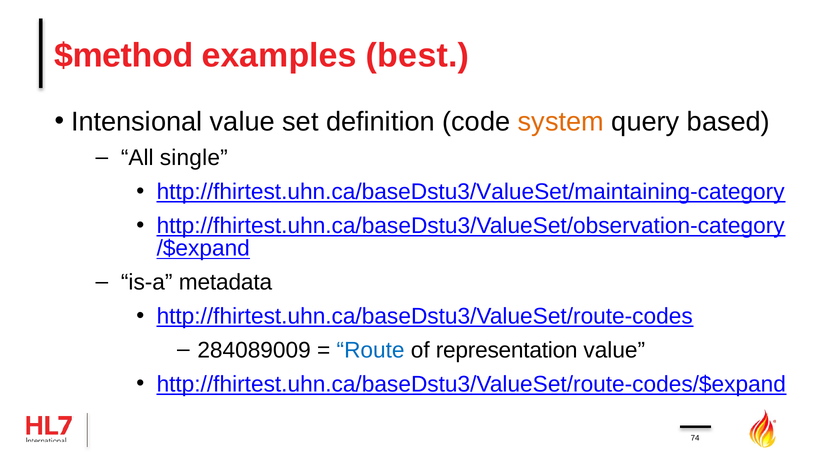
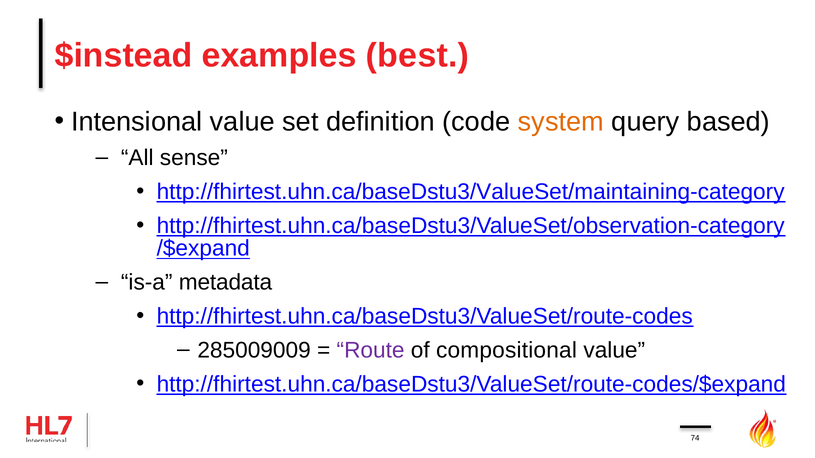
$method: $method -> $instead
single: single -> sense
284089009: 284089009 -> 285009009
Route colour: blue -> purple
representation: representation -> compositional
